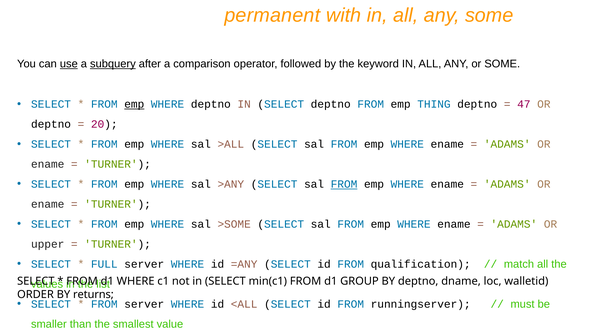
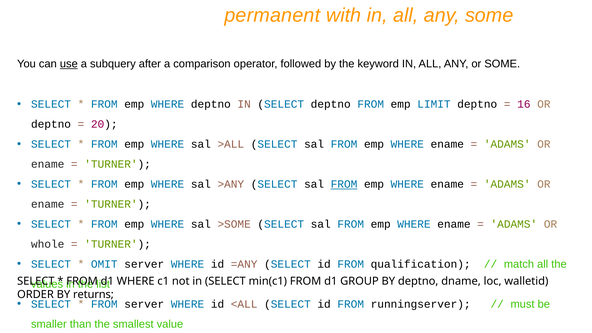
subquery underline: present -> none
emp at (134, 104) underline: present -> none
THING: THING -> LIMIT
47: 47 -> 16
upper: upper -> whole
FULL: FULL -> OMIT
